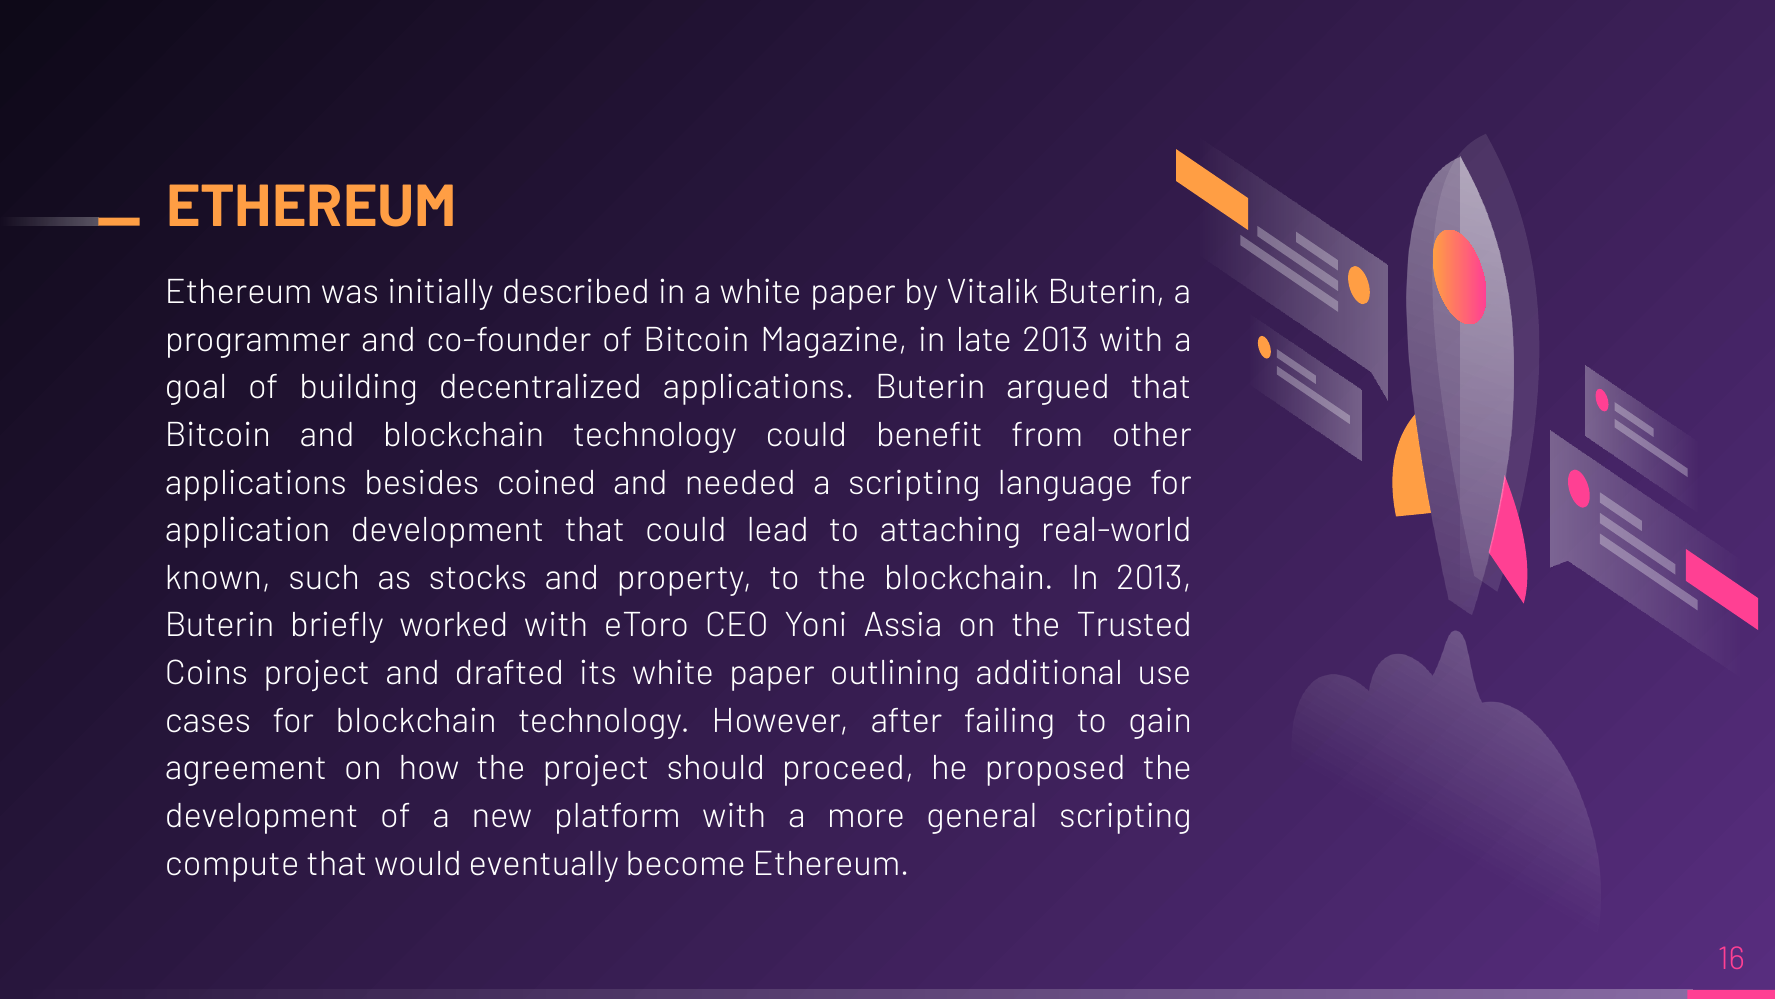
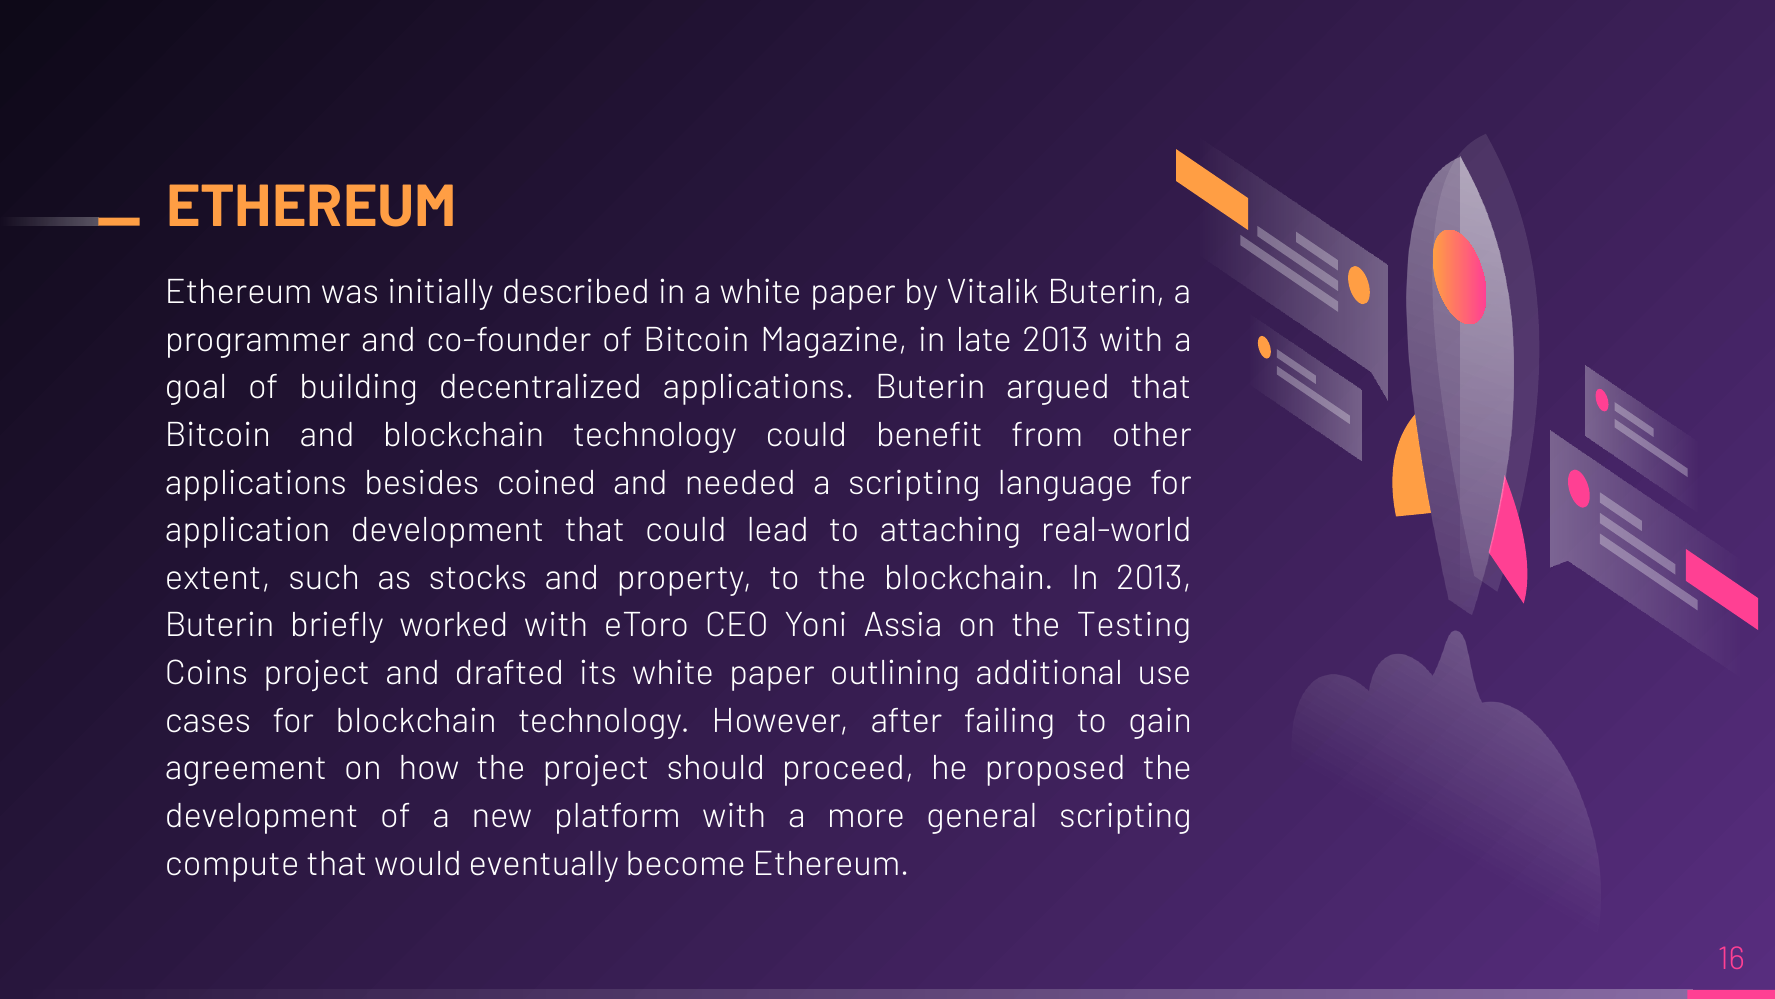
known: known -> extent
Trusted: Trusted -> Testing
